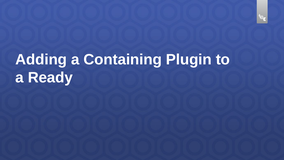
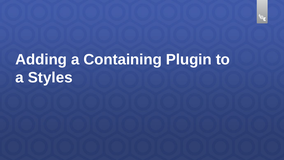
Ready: Ready -> Styles
